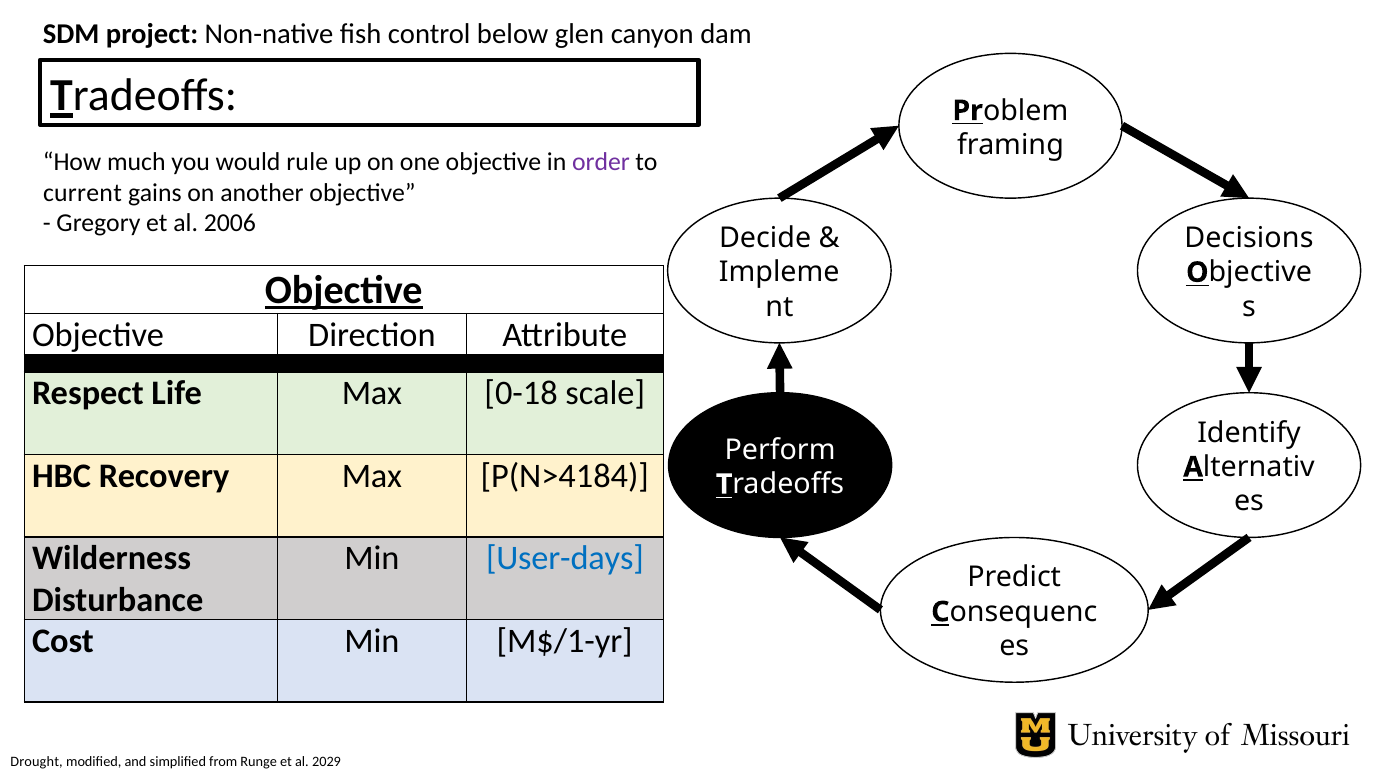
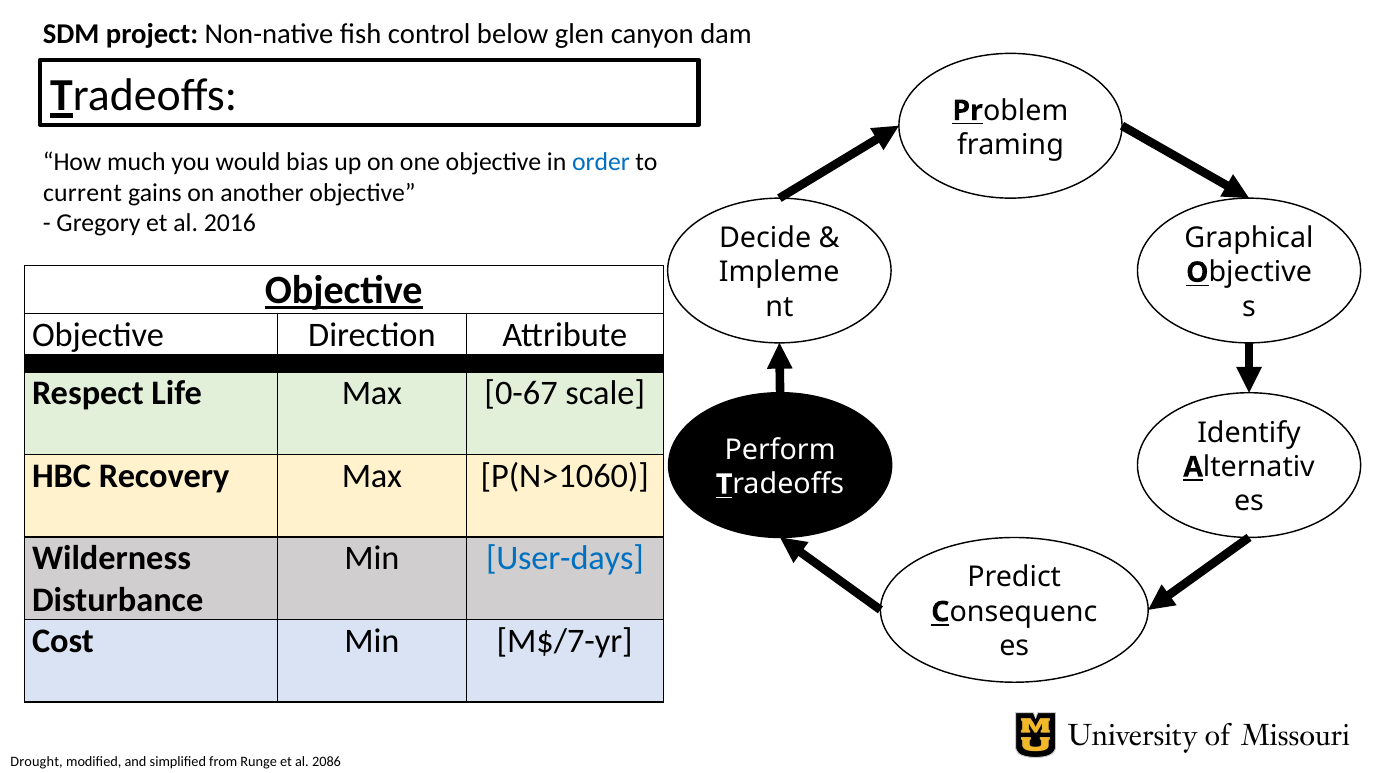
rule: rule -> bias
order colour: purple -> blue
2006: 2006 -> 2016
Decisions: Decisions -> Graphical
0-18: 0-18 -> 0-67
P(N>4184: P(N>4184 -> P(N>1060
M$/1-yr: M$/1-yr -> M$/7-yr
2029: 2029 -> 2086
